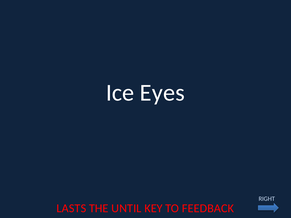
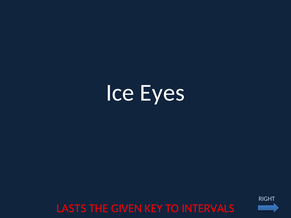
UNTIL: UNTIL -> GIVEN
FEEDBACK: FEEDBACK -> INTERVALS
